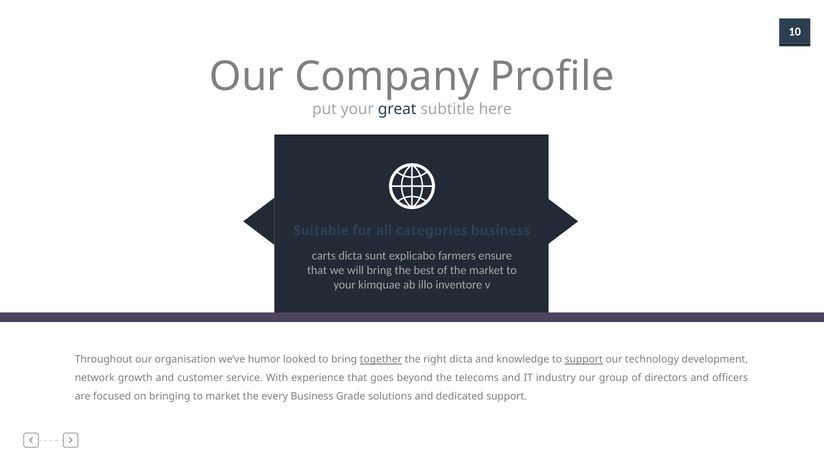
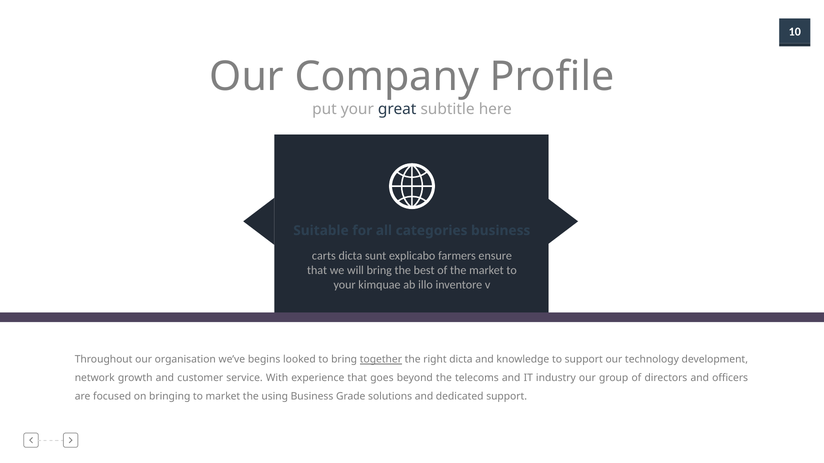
humor: humor -> begins
support at (584, 360) underline: present -> none
every: every -> using
